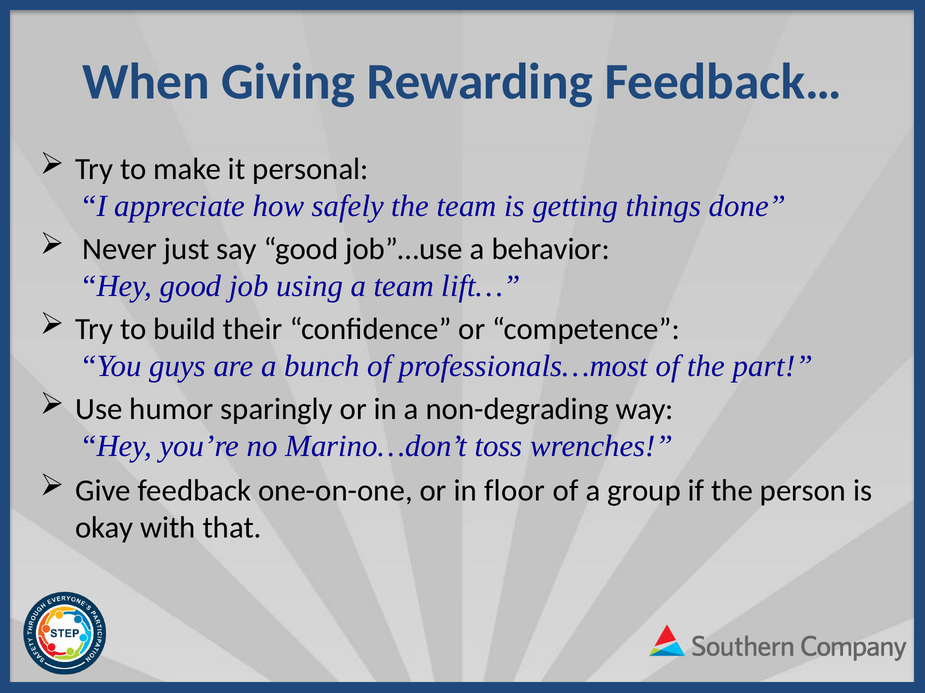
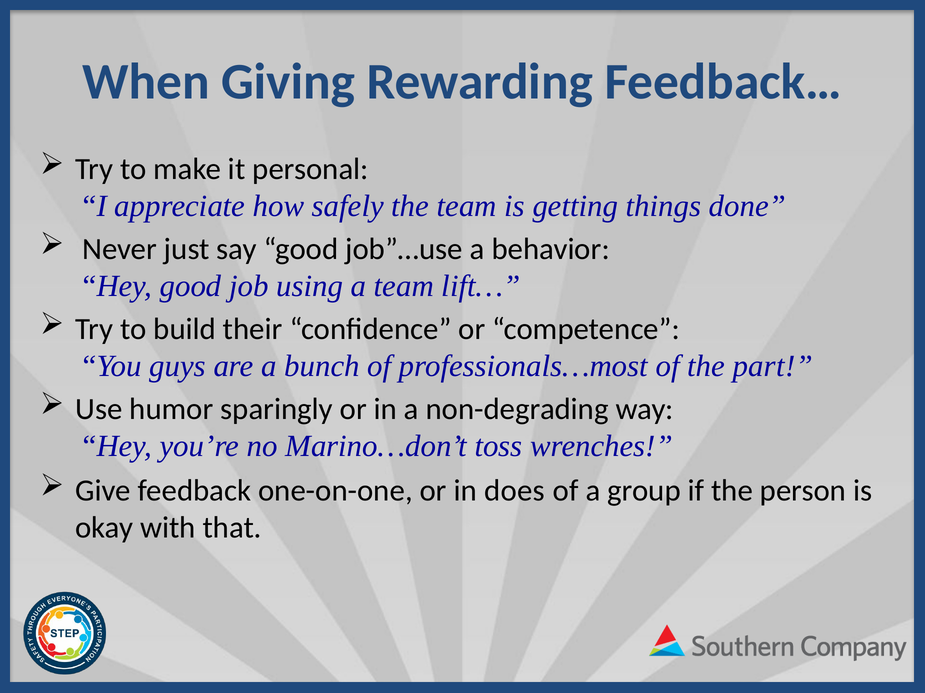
floor: floor -> does
